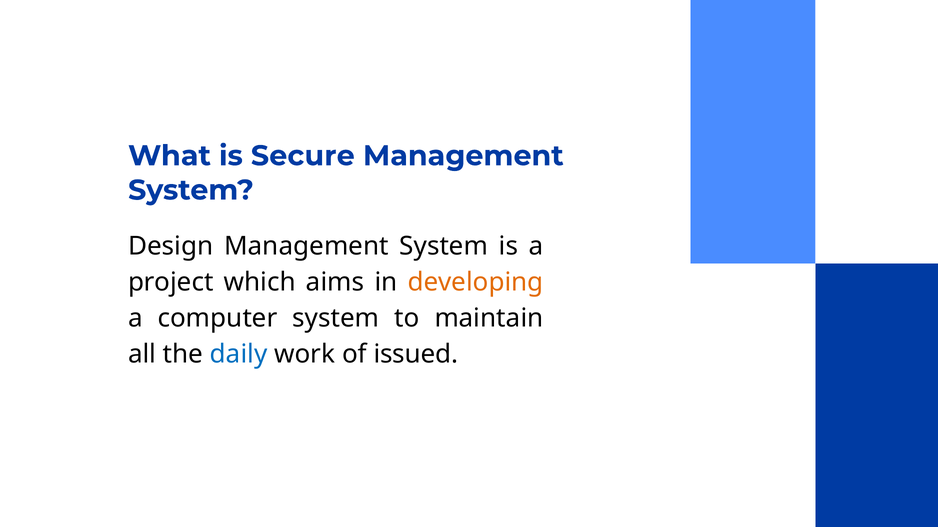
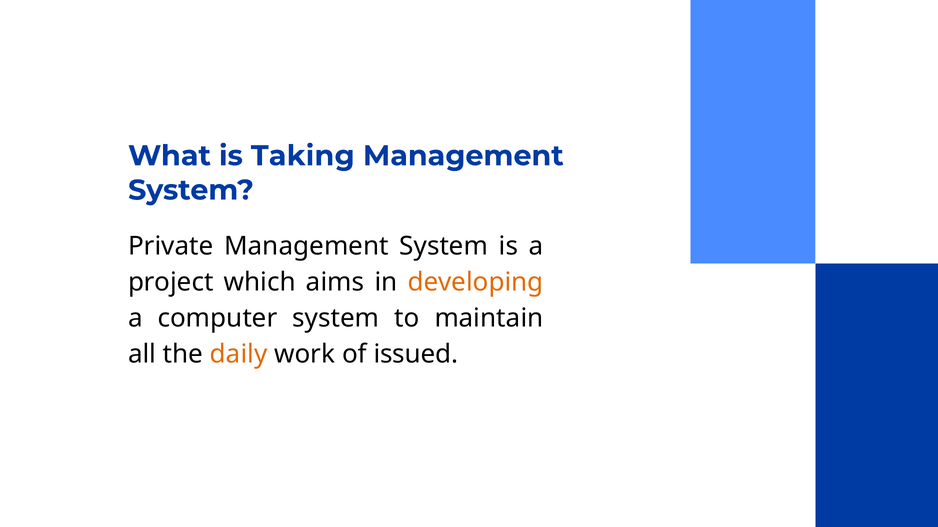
Secure: Secure -> Taking
Design: Design -> Private
daily colour: blue -> orange
